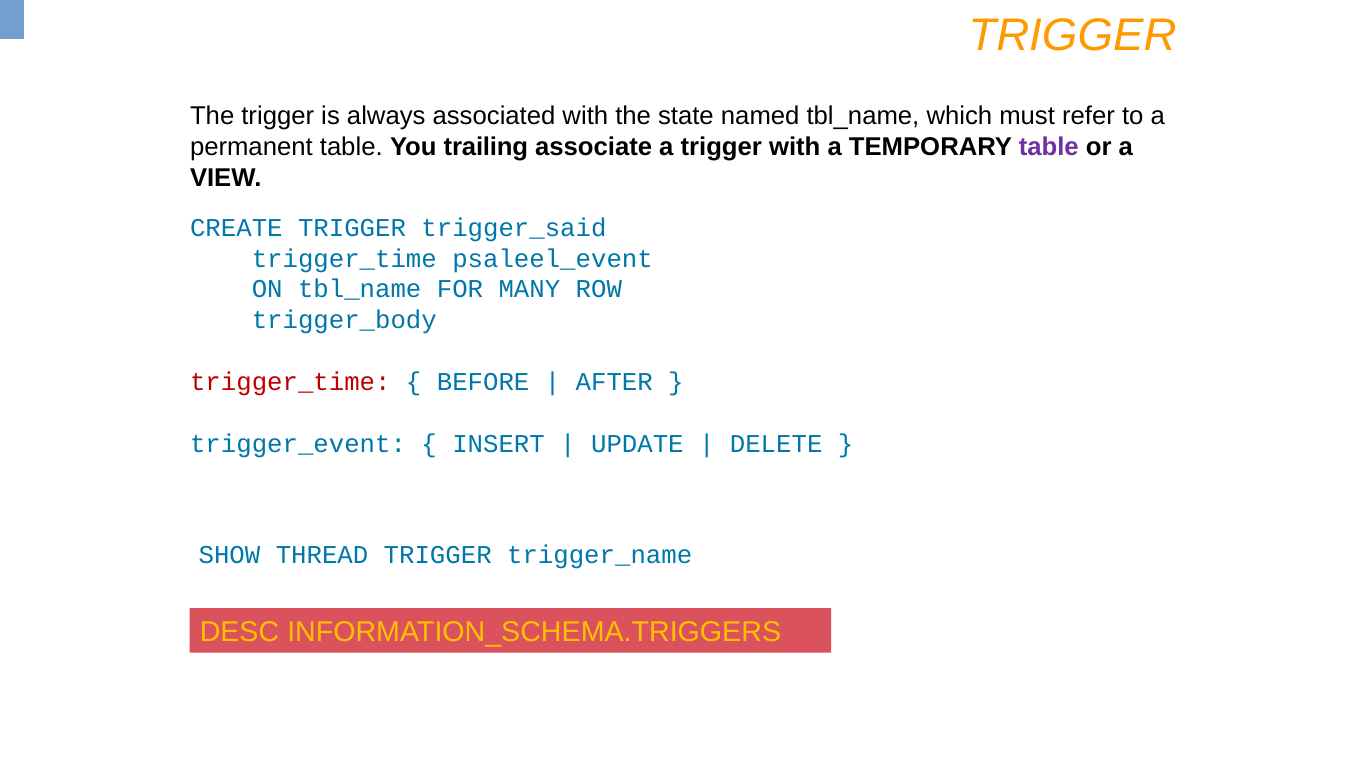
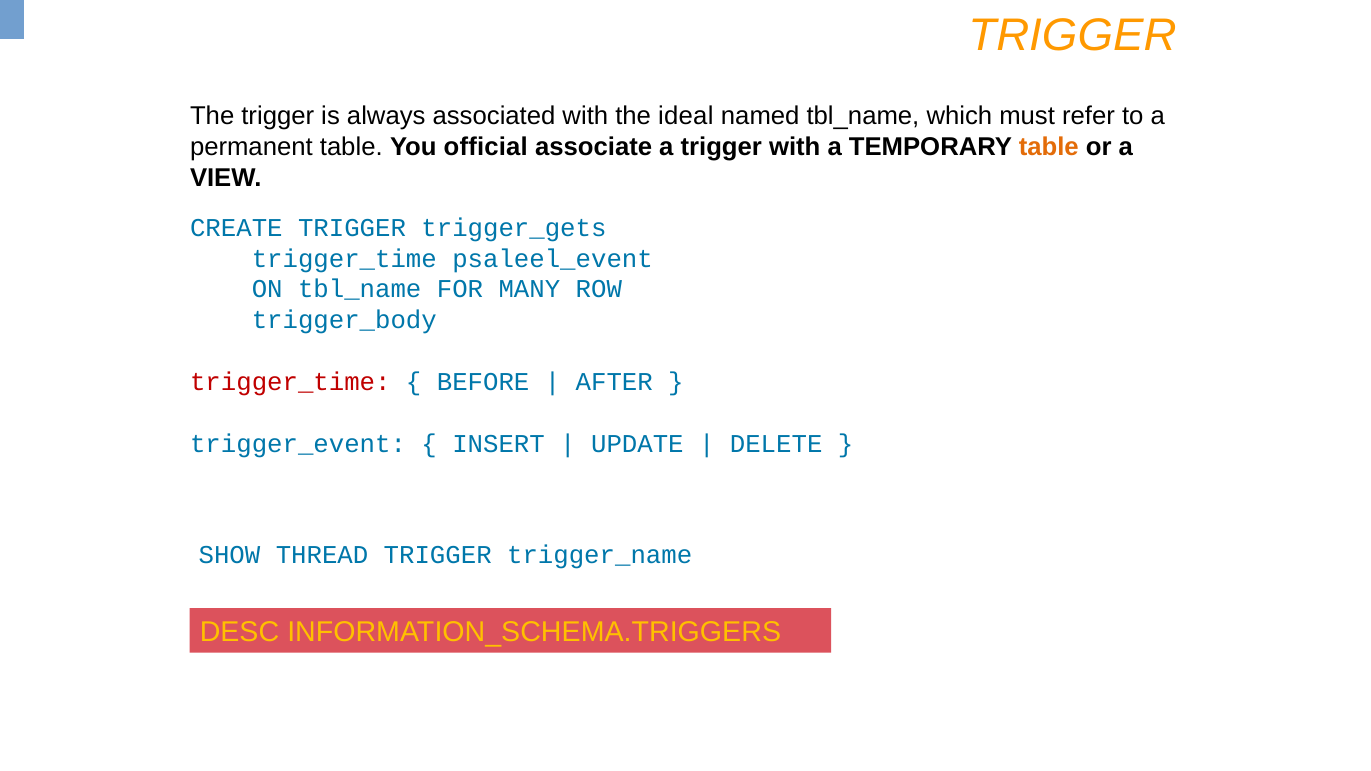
state: state -> ideal
trailing: trailing -> official
table at (1049, 147) colour: purple -> orange
trigger_said: trigger_said -> trigger_gets
